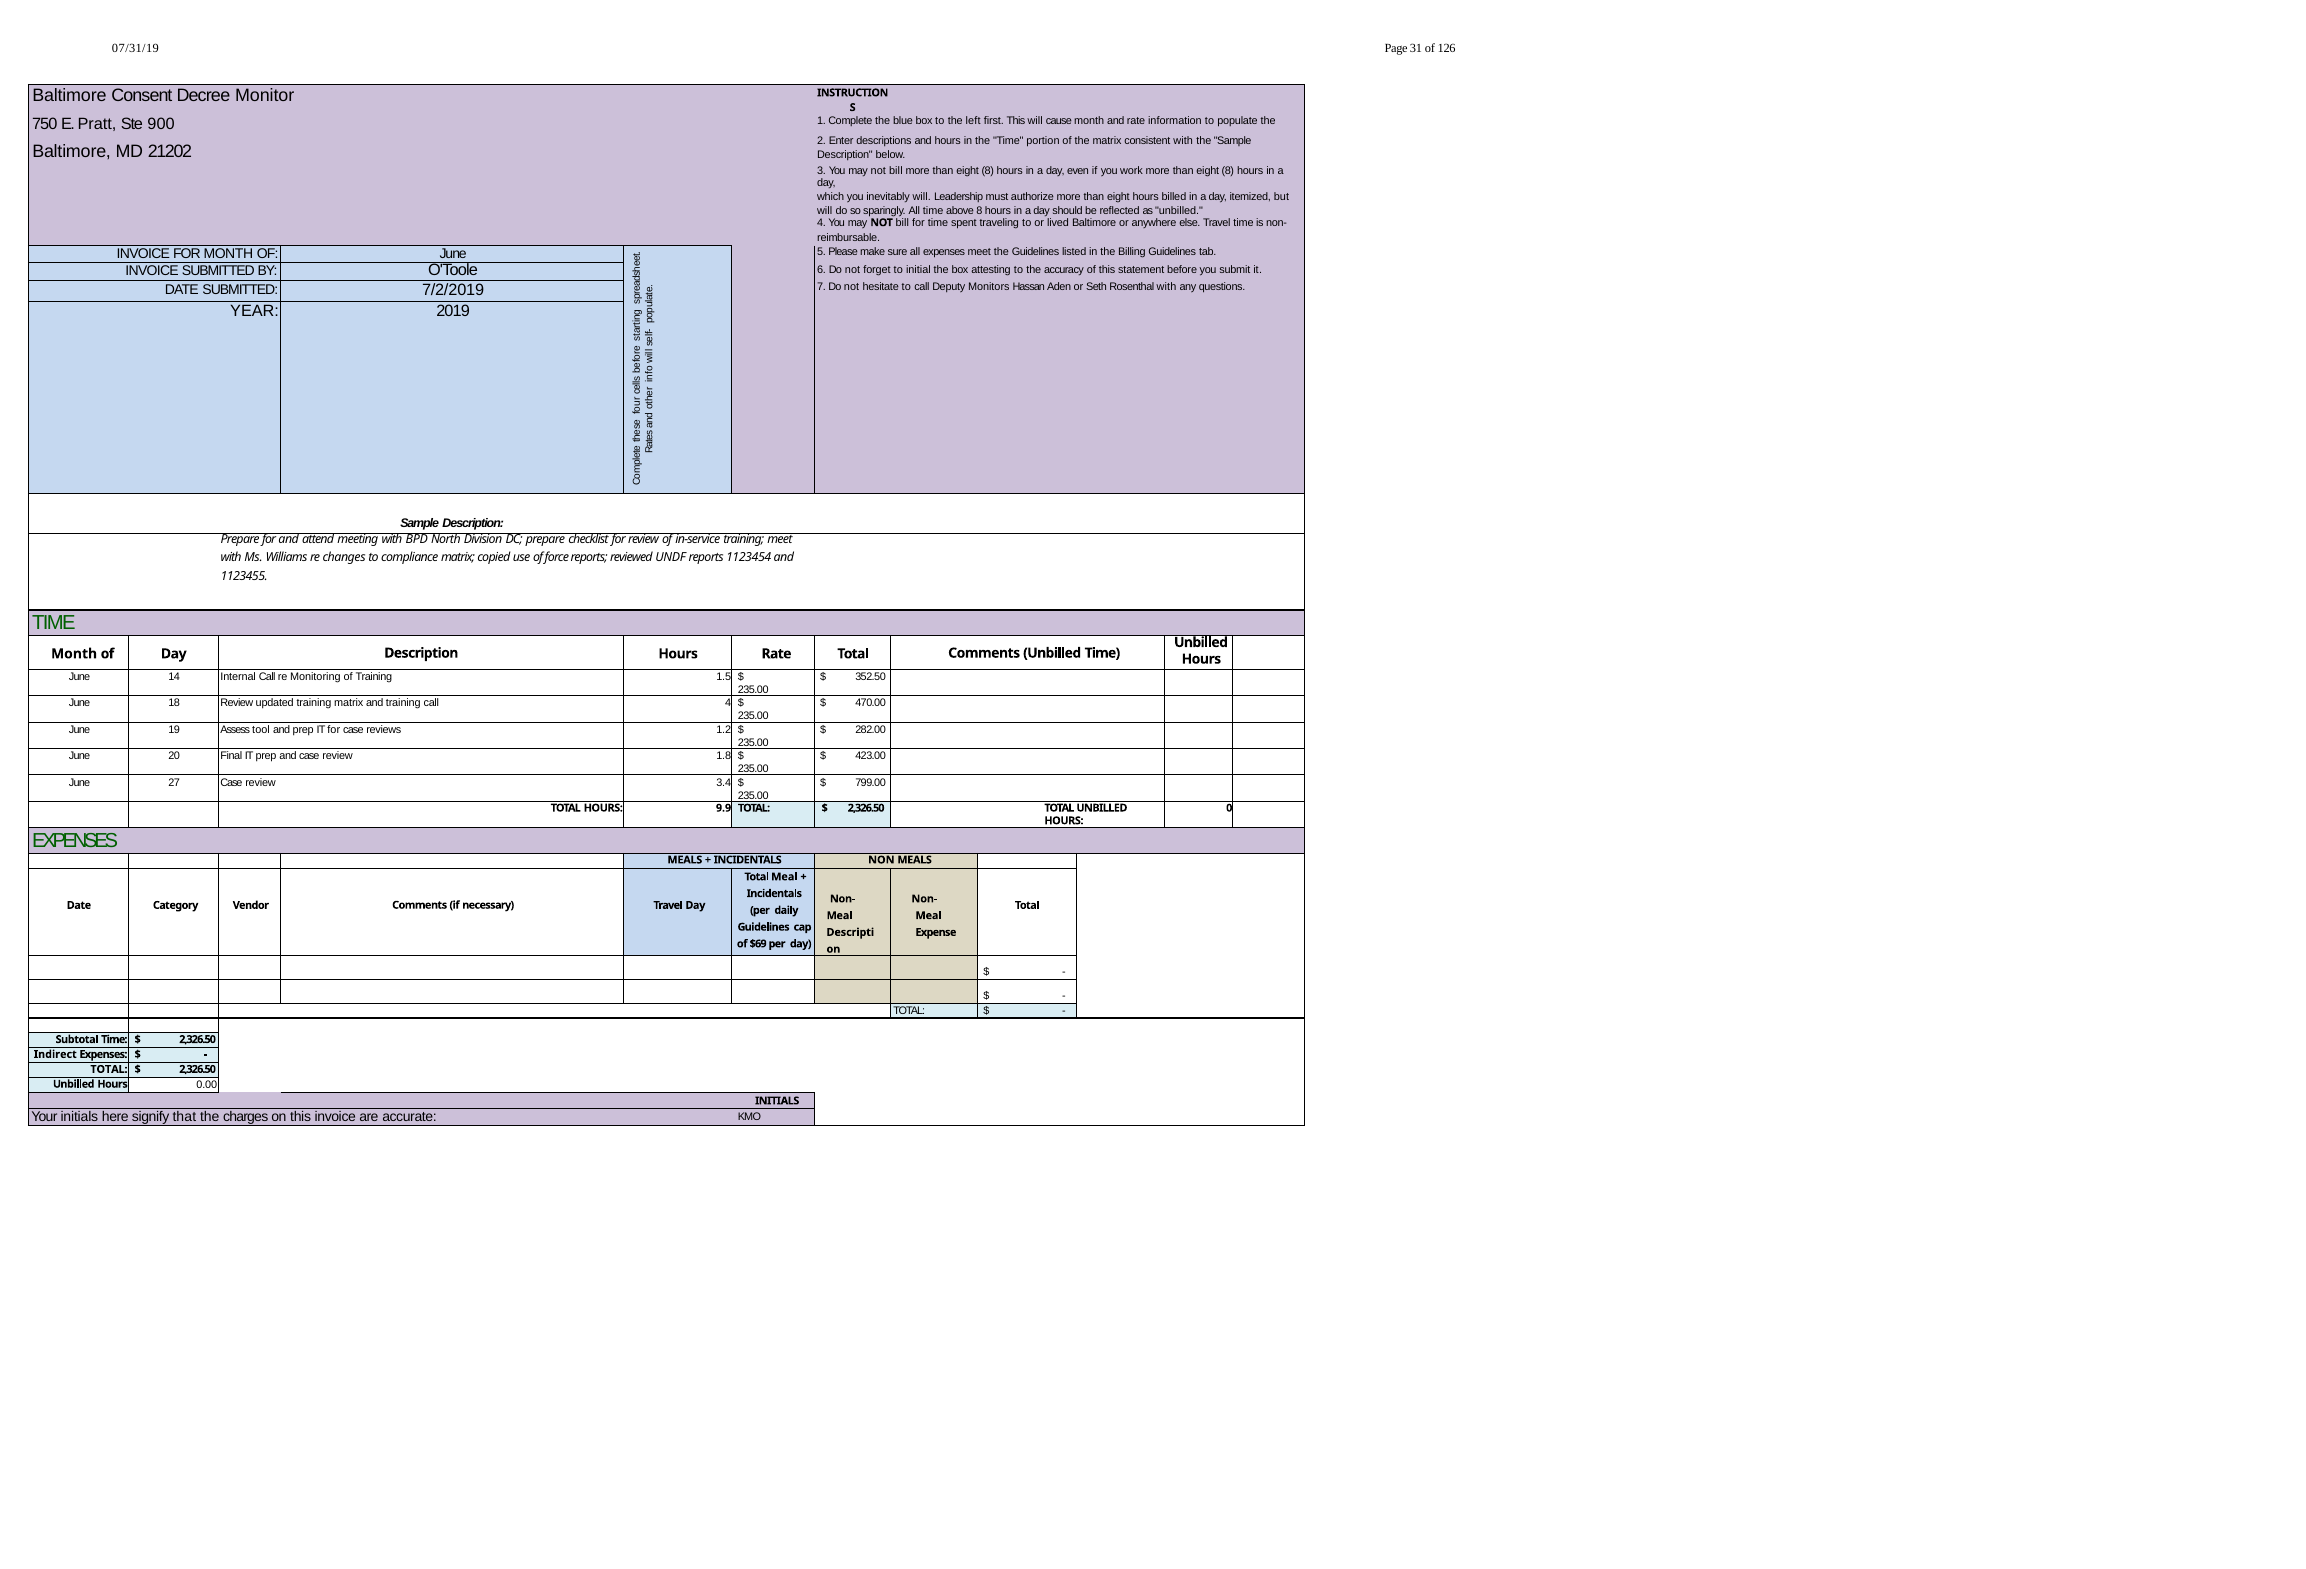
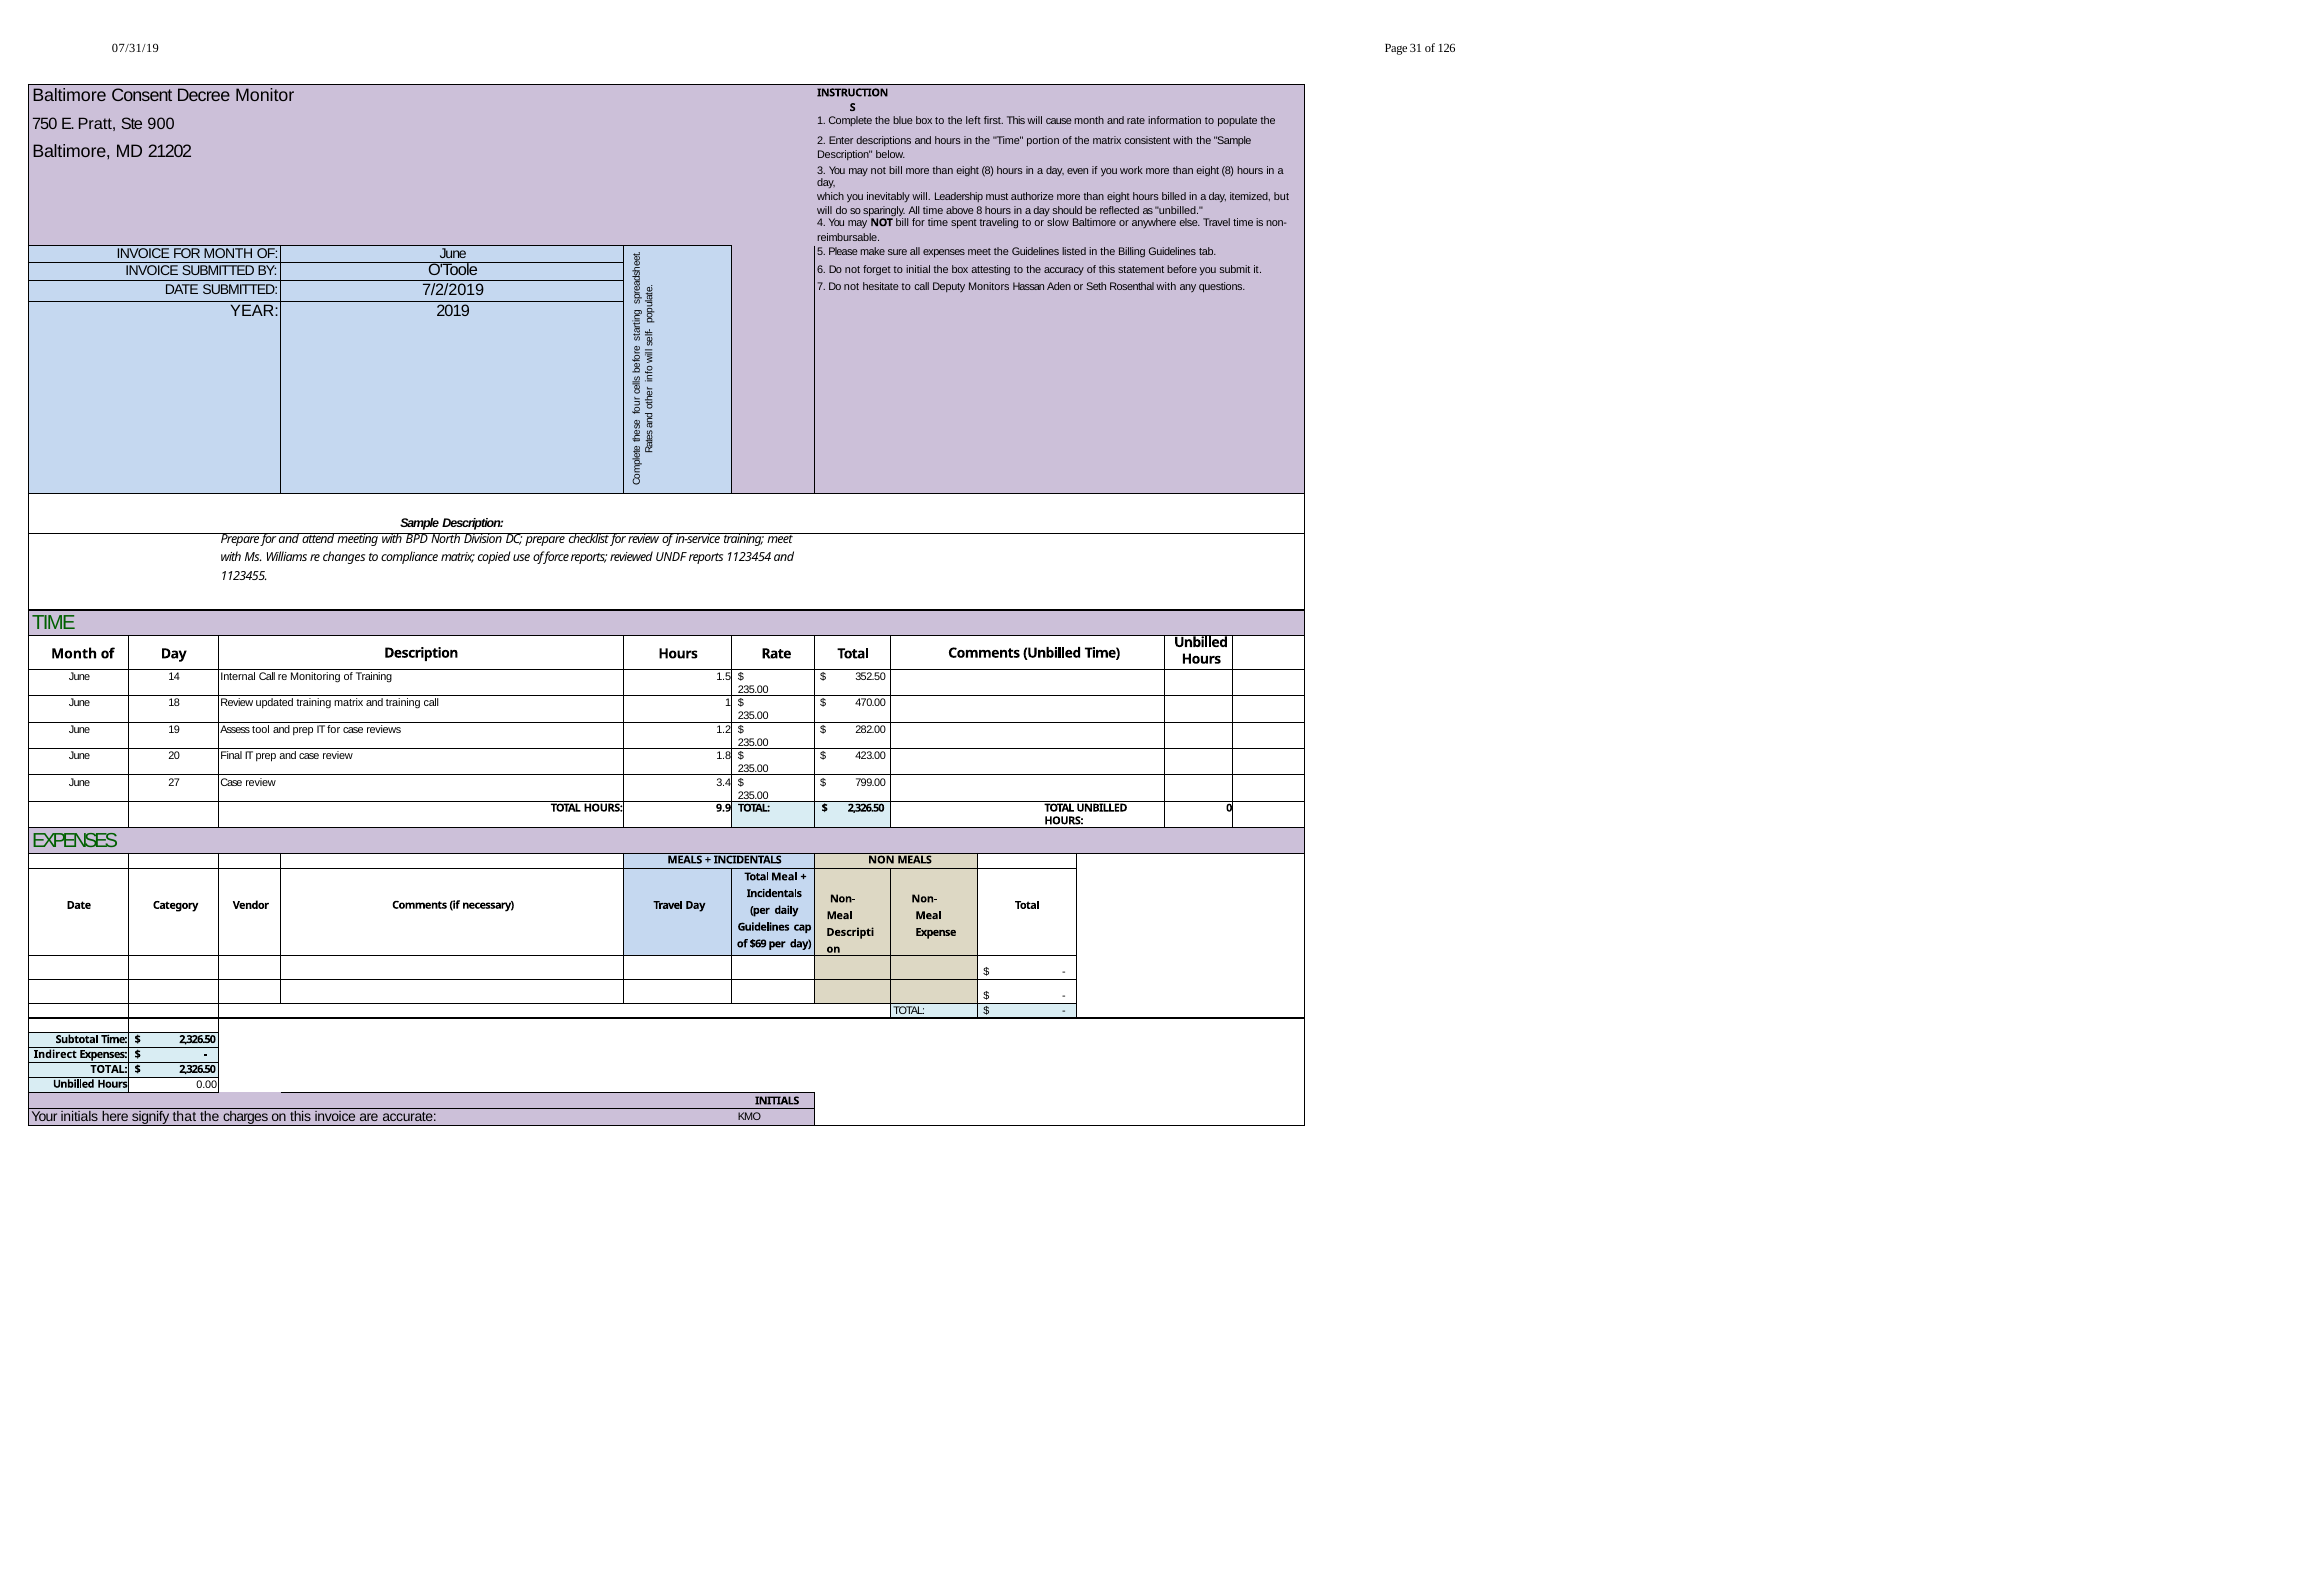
lived: lived -> slow
call 4: 4 -> 1
